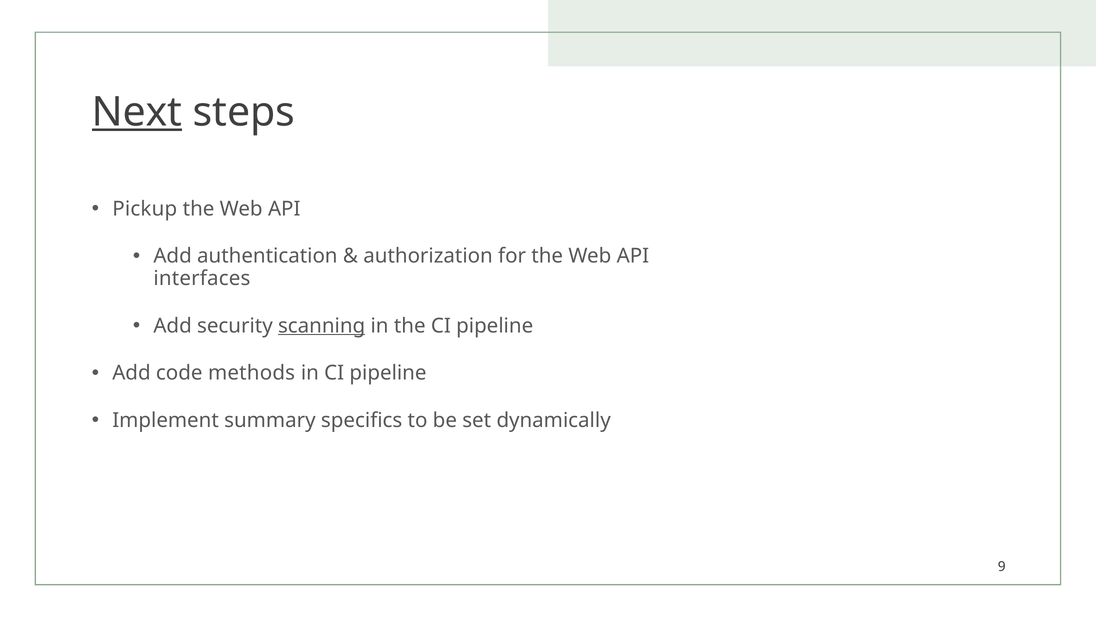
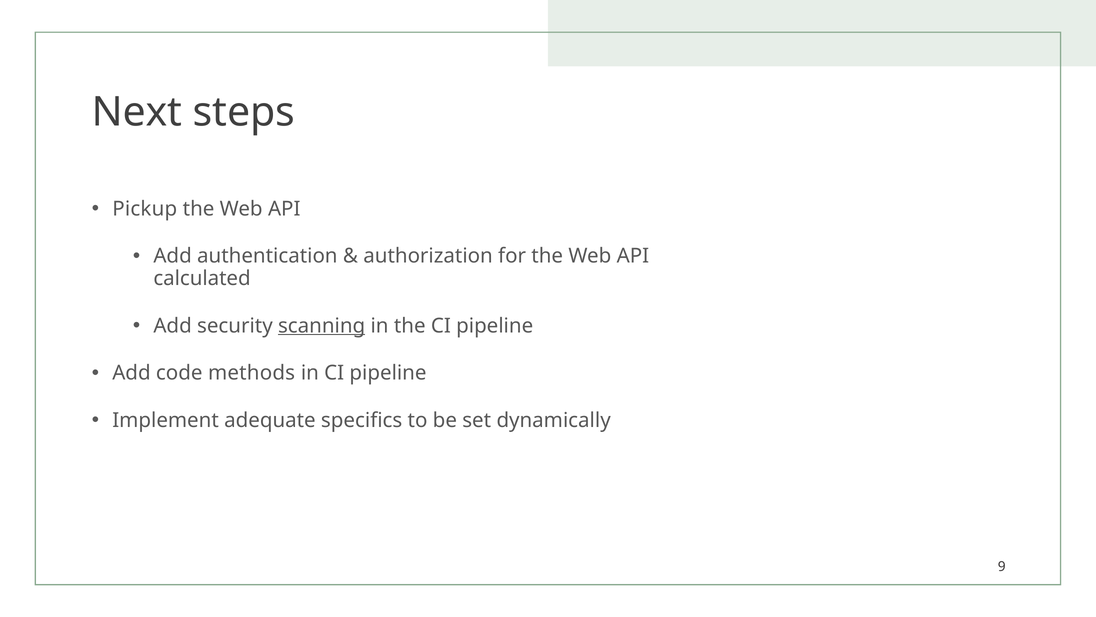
Next underline: present -> none
interfaces: interfaces -> calculated
summary: summary -> adequate
